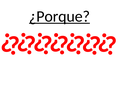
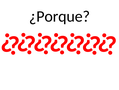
¿Porque underline: present -> none
